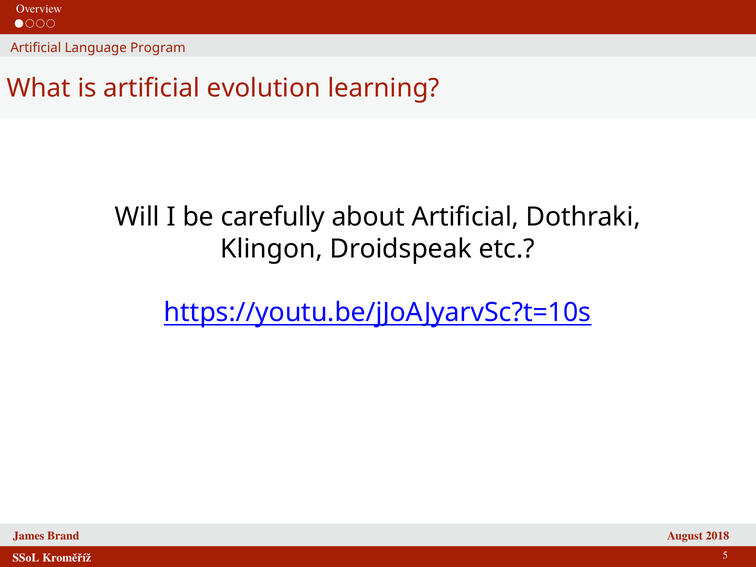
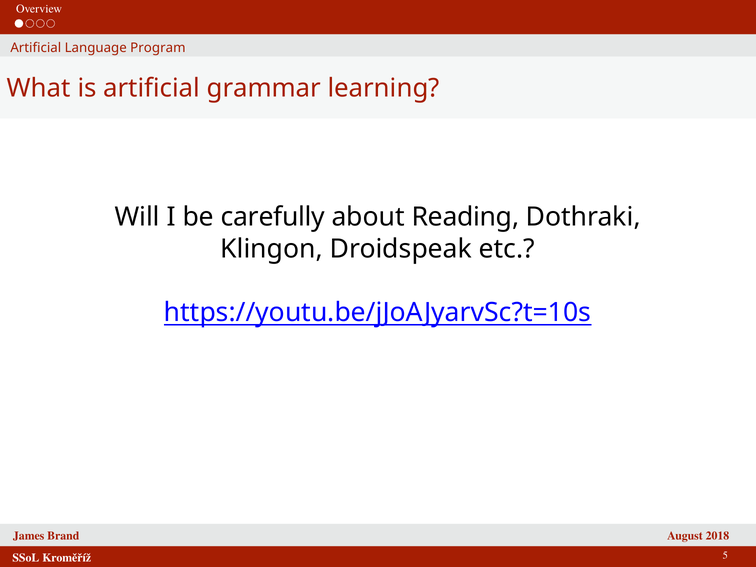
evolution: evolution -> grammar
about Artificial: Artificial -> Reading
